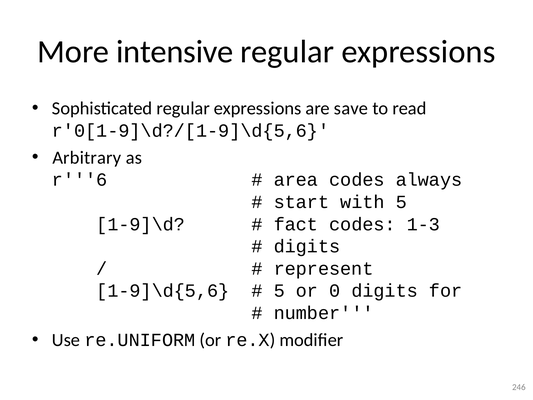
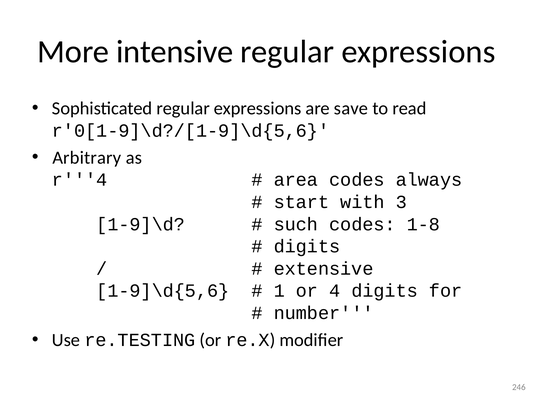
r'''6: r'''6 -> r'''4
with 5: 5 -> 3
fact: fact -> such
1-3: 1-3 -> 1-8
represent: represent -> extensive
5 at (279, 291): 5 -> 1
0: 0 -> 4
re.UNIFORM: re.UNIFORM -> re.TESTING
